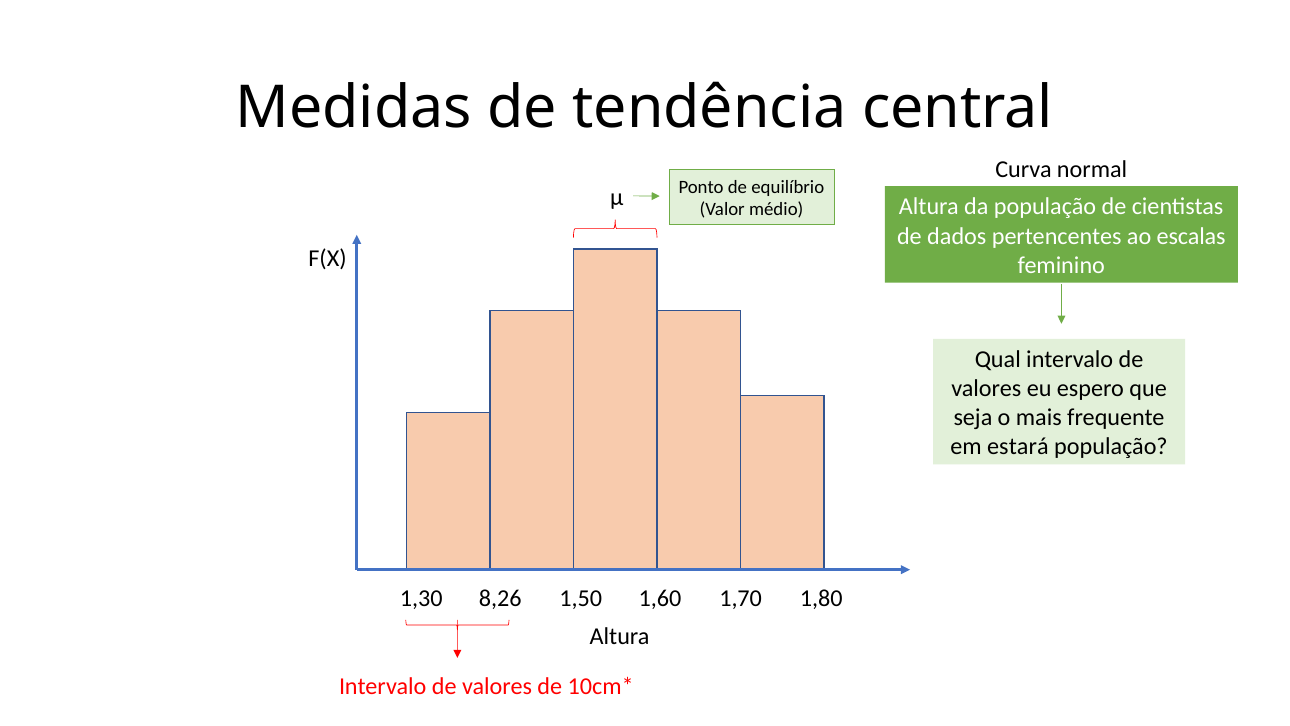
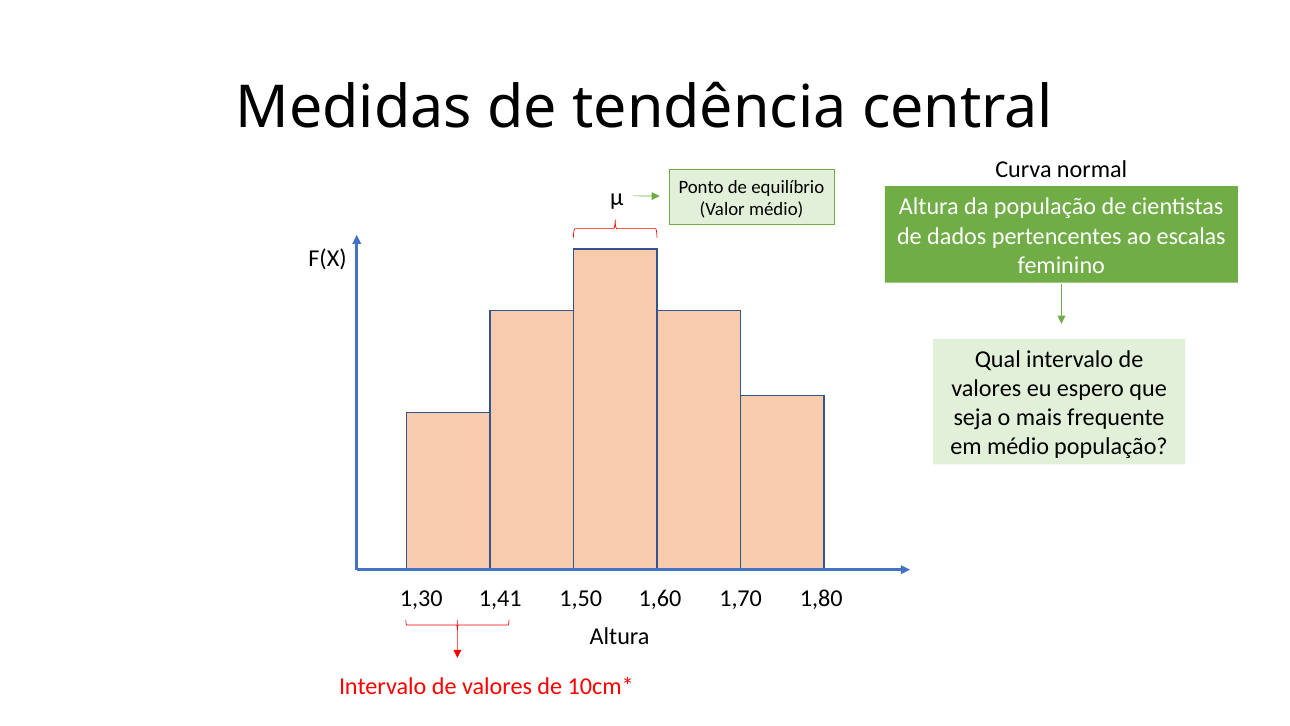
em estará: estará -> médio
8,26: 8,26 -> 1,41
